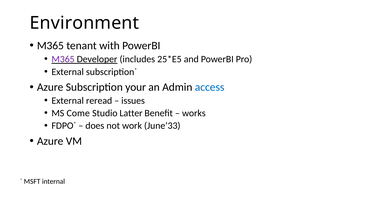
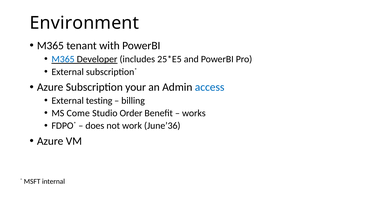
M365 at (63, 59) colour: purple -> blue
reread: reread -> testing
issues: issues -> billing
Latter: Latter -> Order
June’33: June’33 -> June’36
